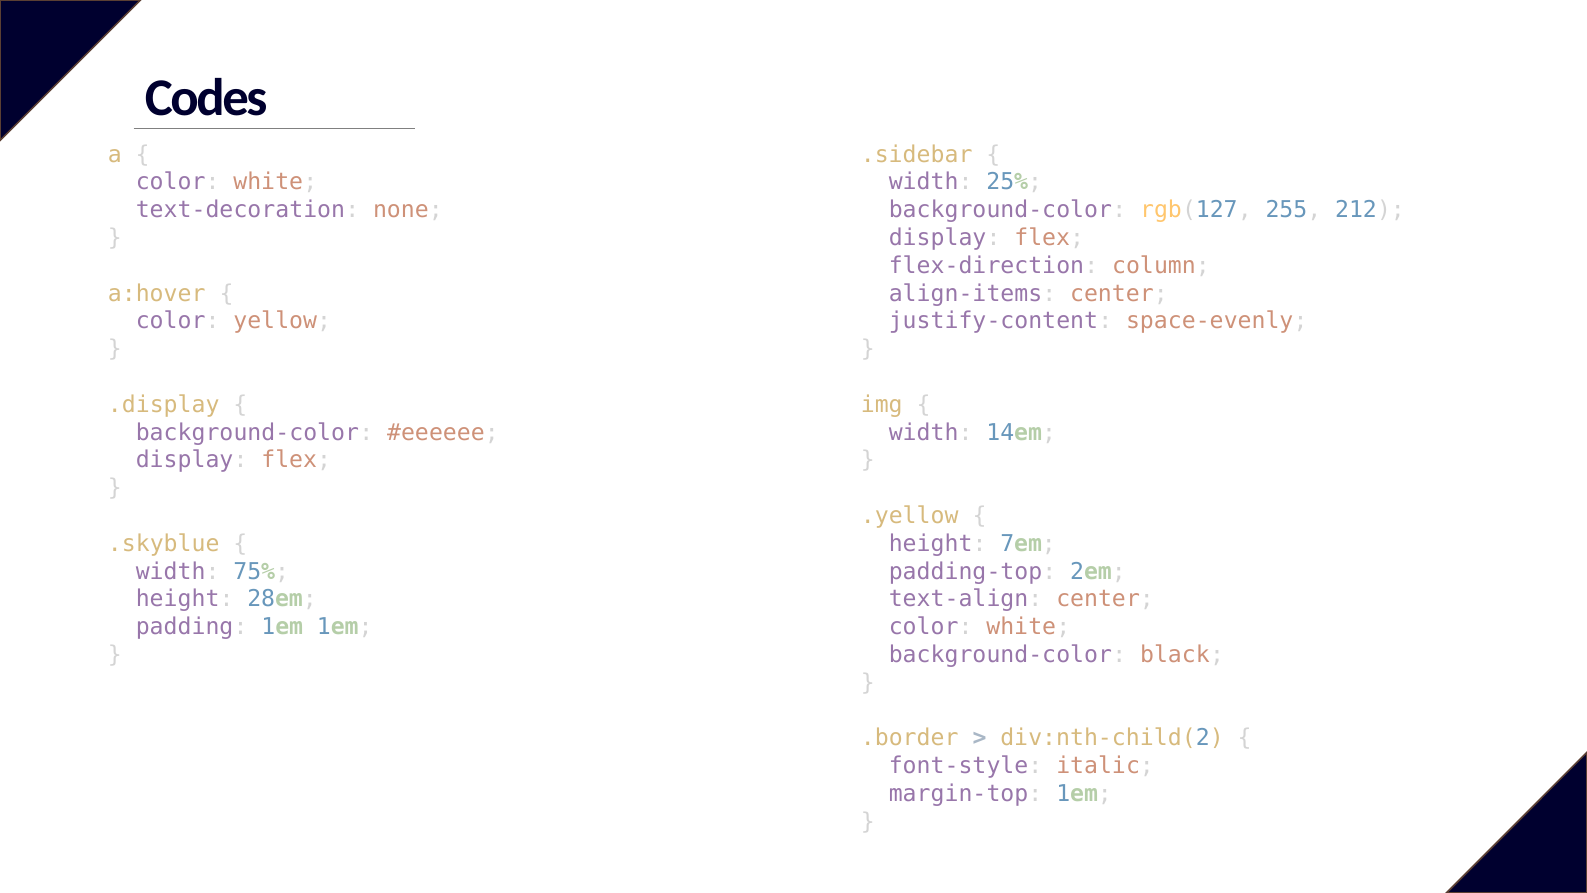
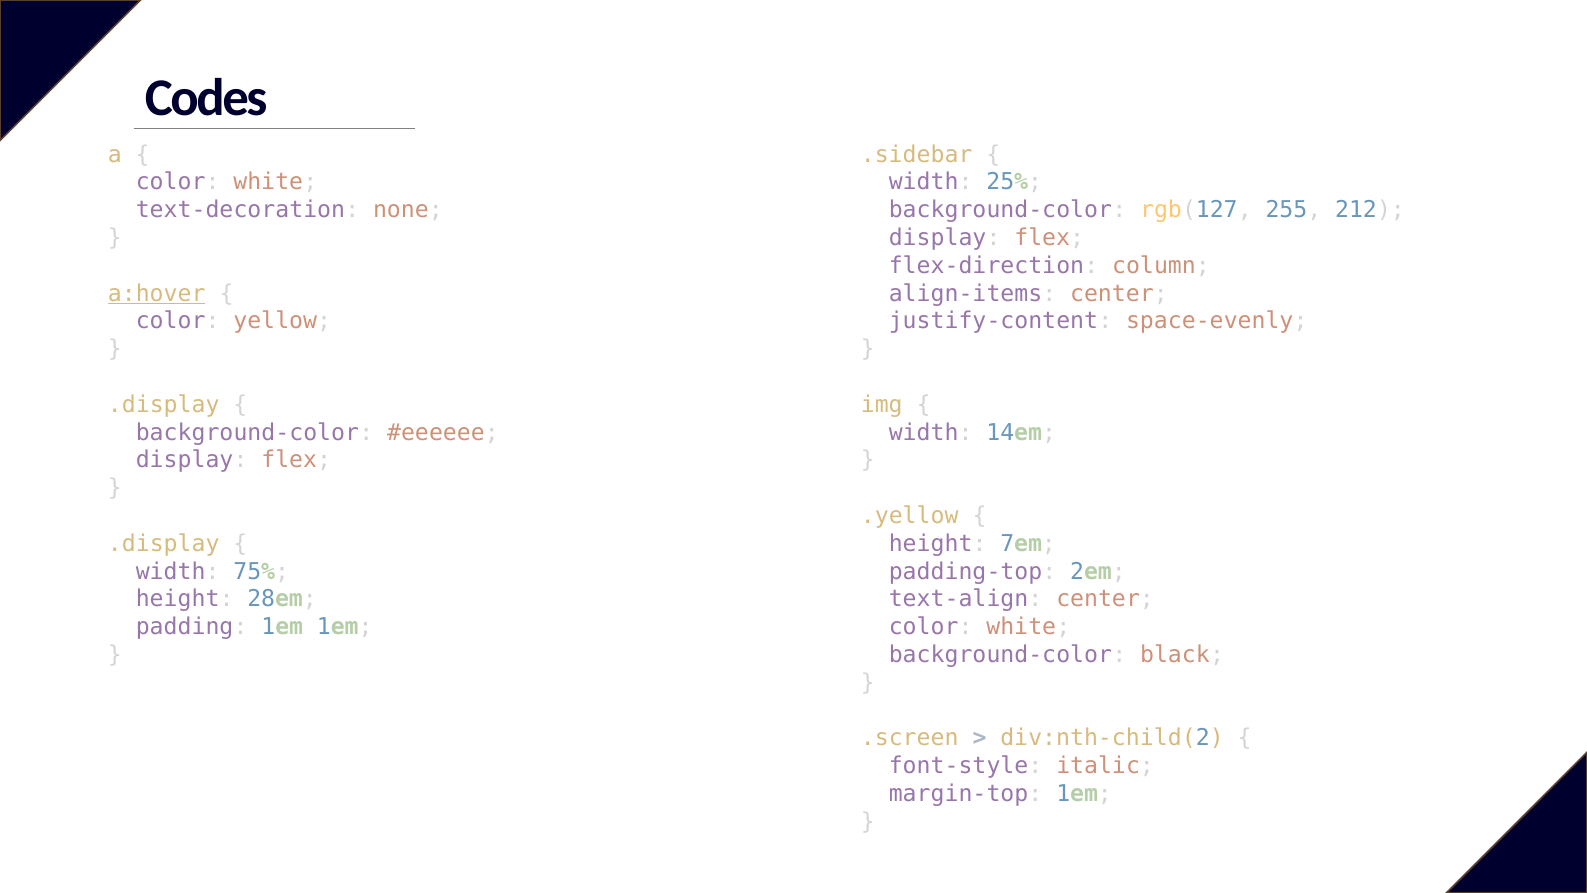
a:hover underline: none -> present
.skyblue at (164, 543): .skyblue -> .display
.border: .border -> .screen
